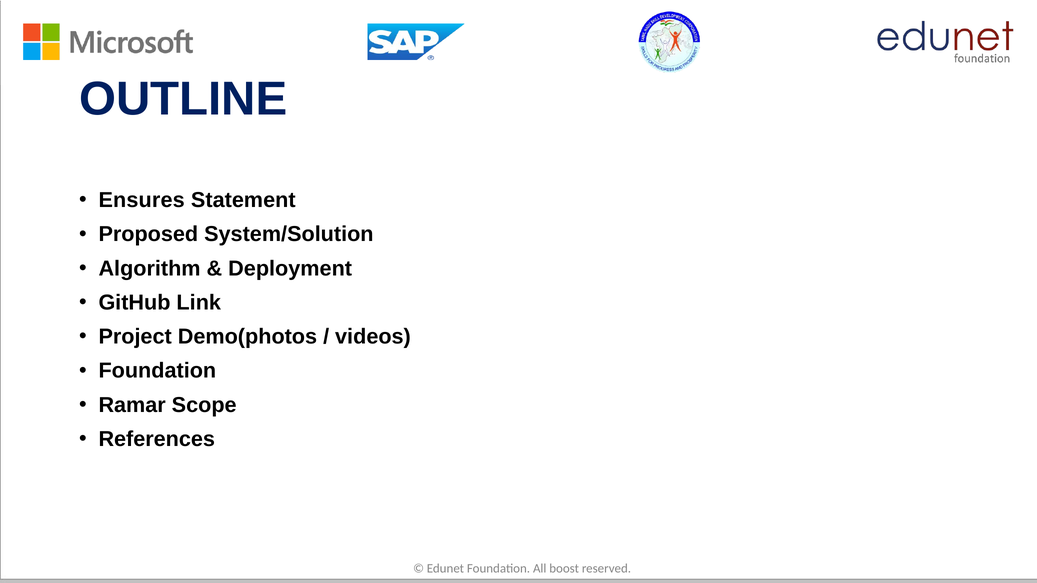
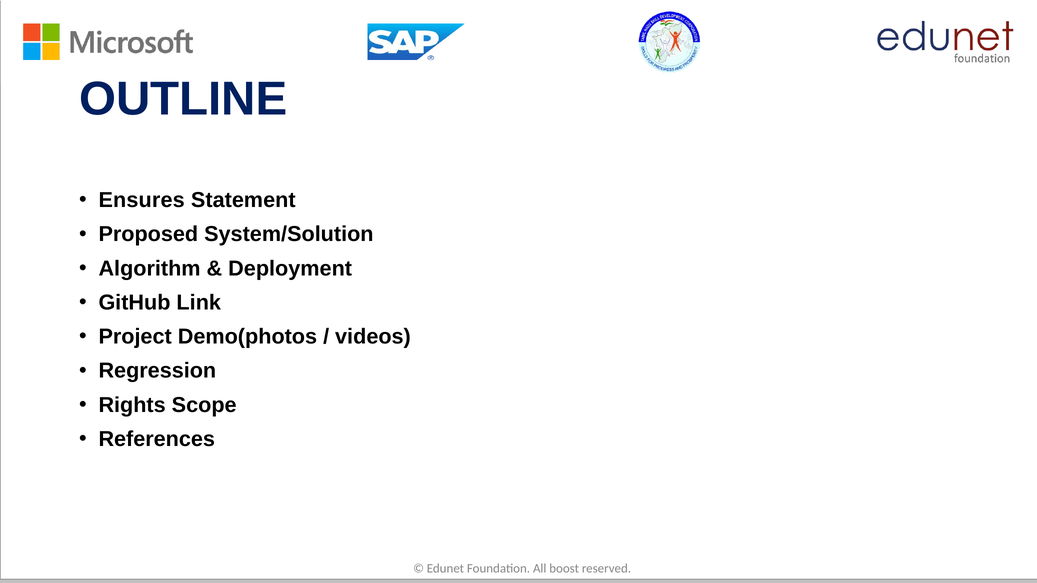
Foundation at (157, 371): Foundation -> Regression
Ramar: Ramar -> Rights
